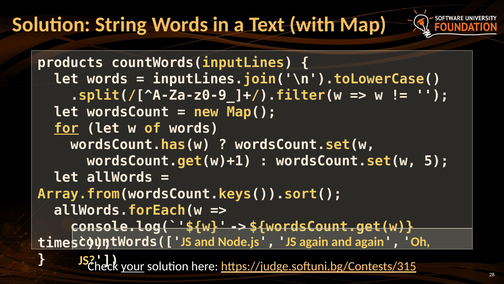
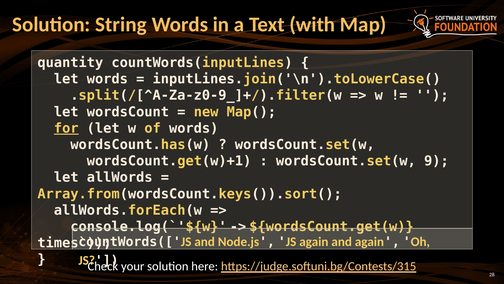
products: products -> quantity
5: 5 -> 9
your underline: present -> none
